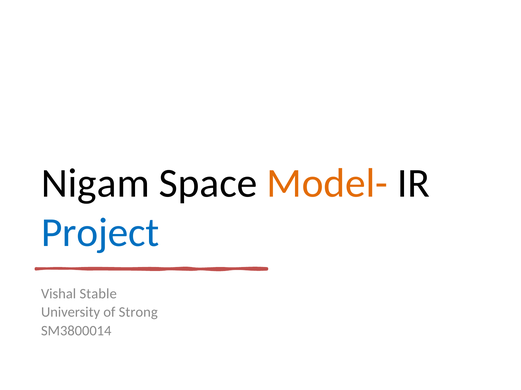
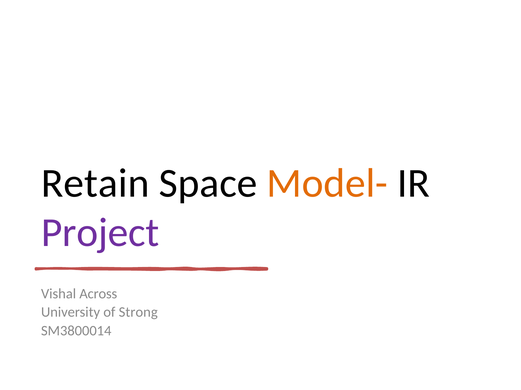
Nigam: Nigam -> Retain
Project colour: blue -> purple
Stable: Stable -> Across
